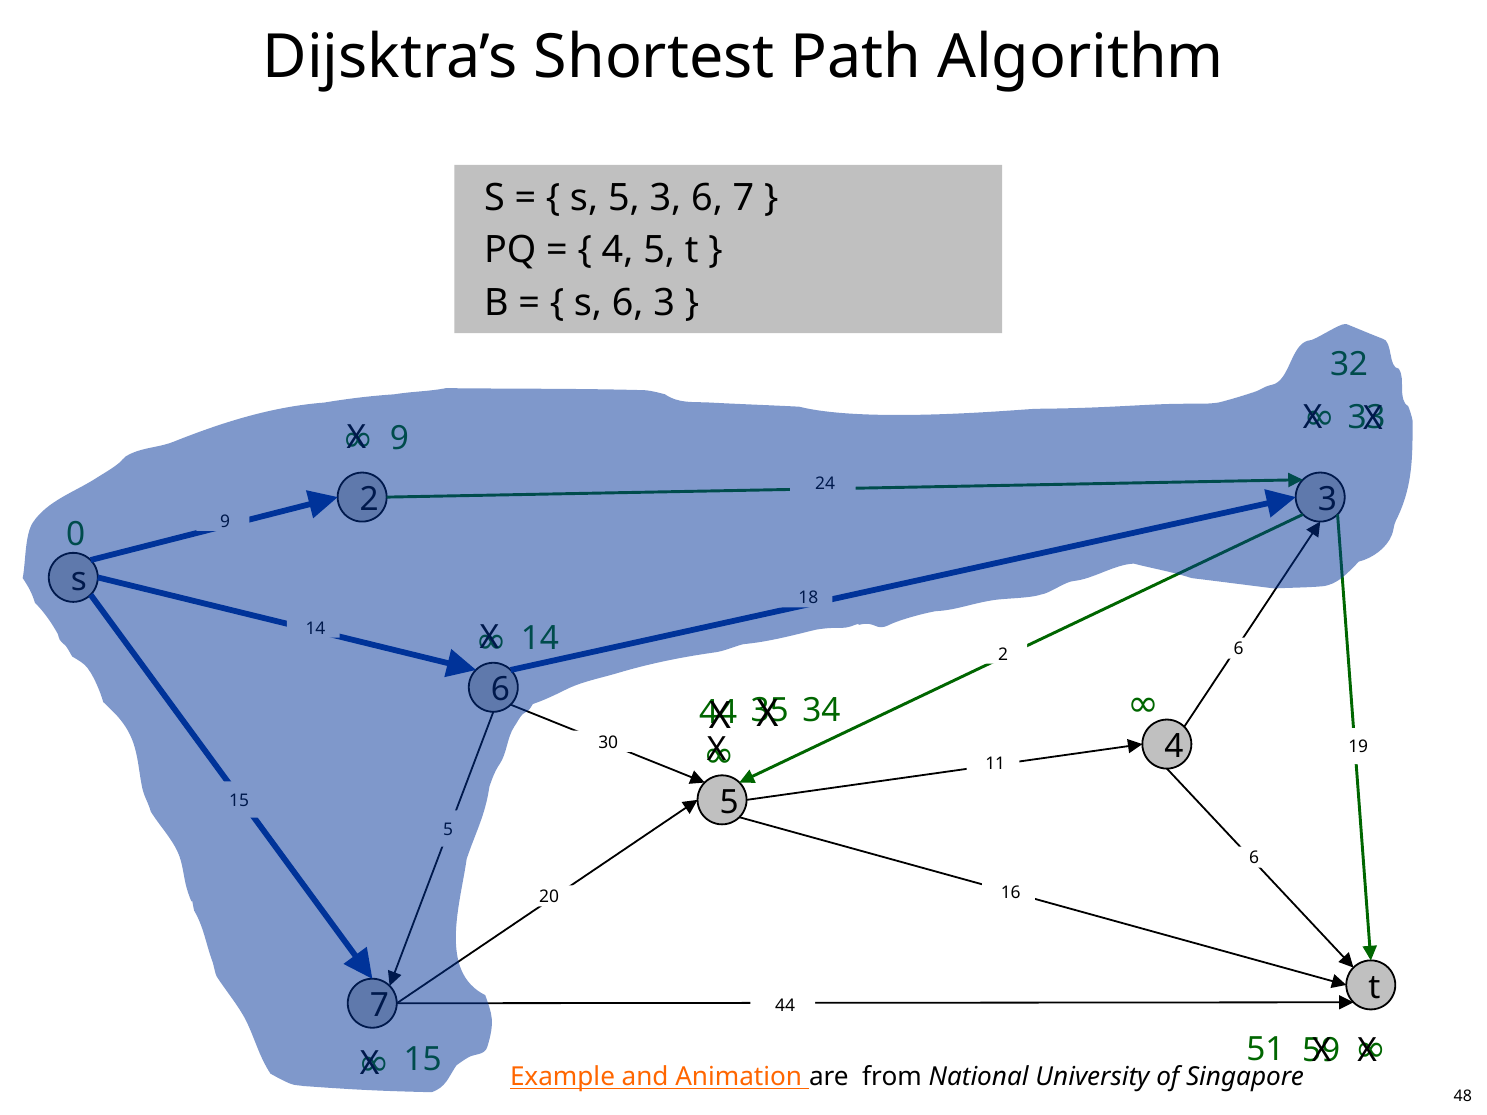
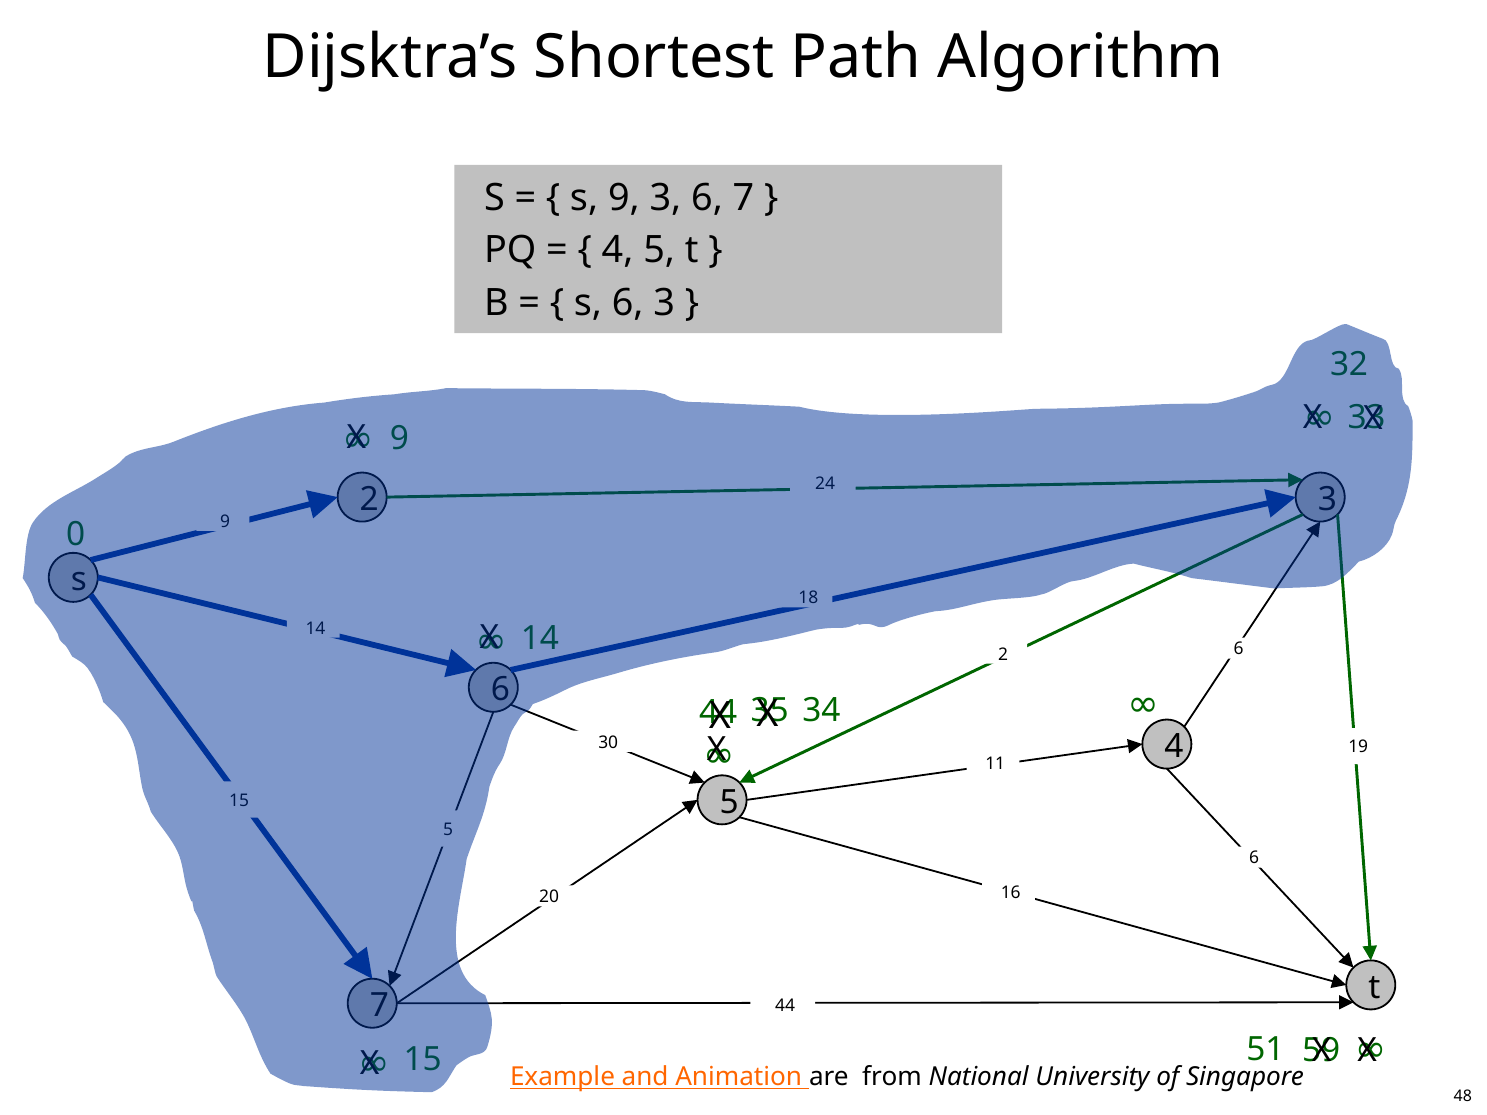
s 5: 5 -> 9
